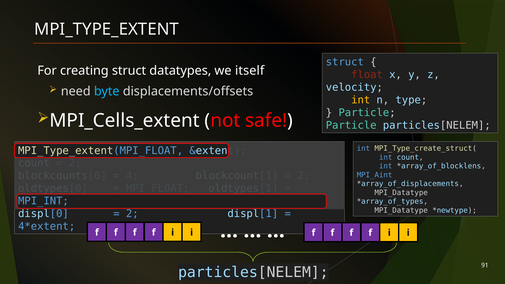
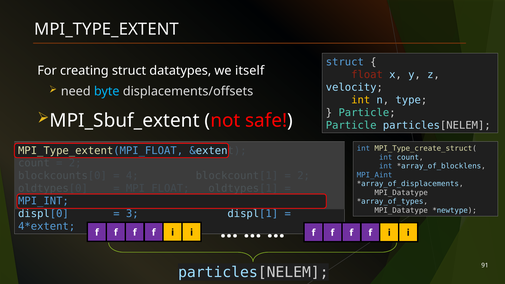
MPI_Cells_extent: MPI_Cells_extent -> MPI_Sbuf_extent
2 at (132, 214): 2 -> 3
